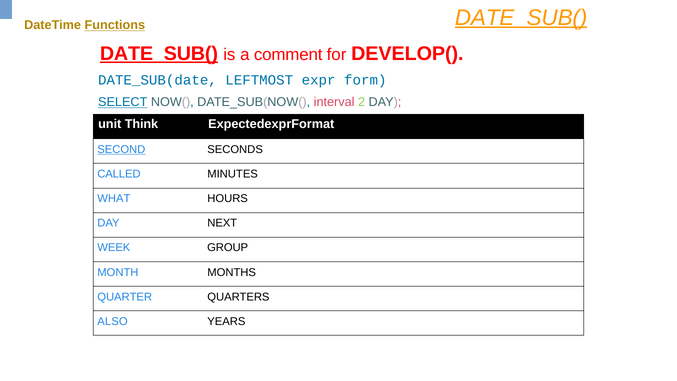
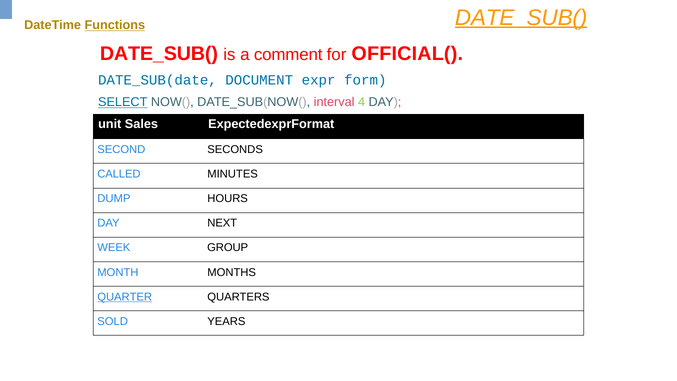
DATE_SUB( at (159, 54) underline: present -> none
DEVELOP(: DEVELOP( -> OFFICIAL(
LEFTMOST: LEFTMOST -> DOCUMENT
2: 2 -> 4
Think: Think -> Sales
SECOND underline: present -> none
WHAT: WHAT -> DUMP
QUARTER underline: none -> present
ALSO: ALSO -> SOLD
